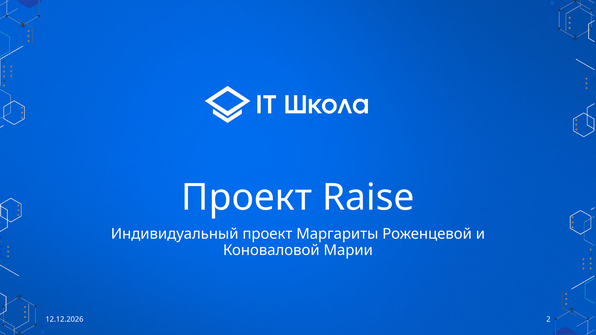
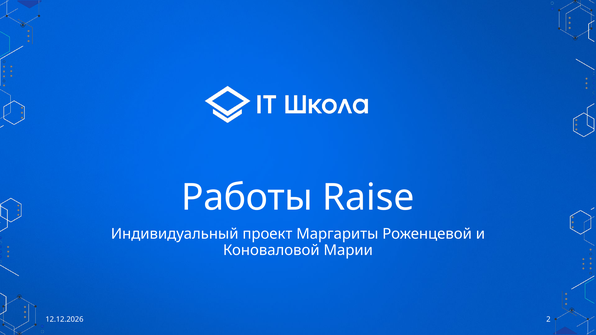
Проект at (247, 198): Проект -> Работы
